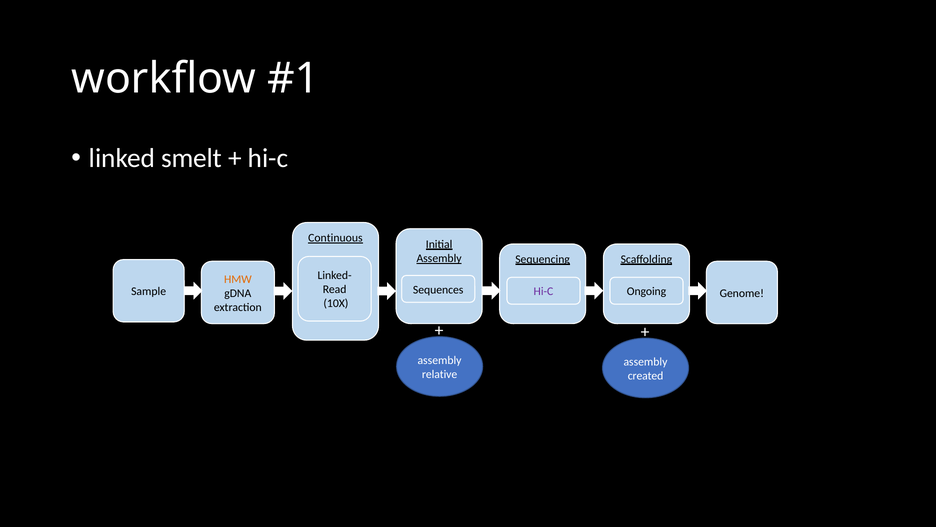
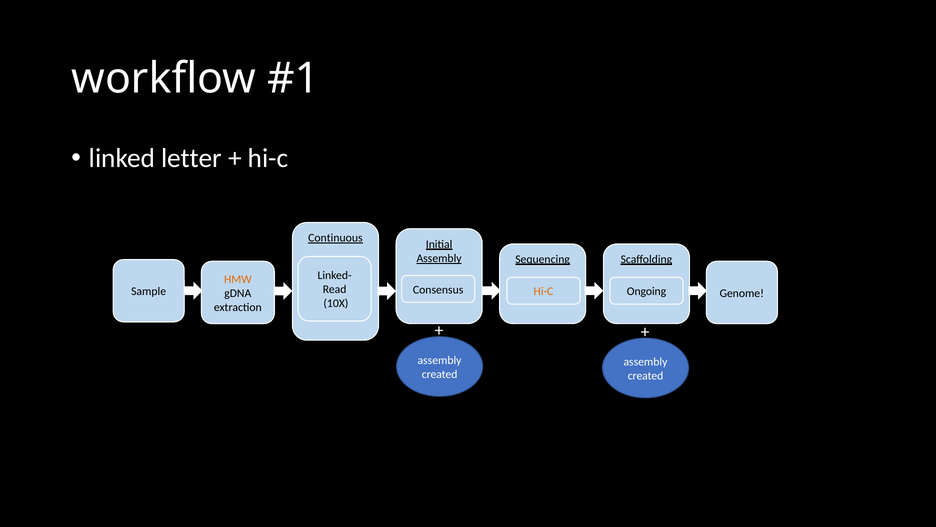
smelt: smelt -> letter
Sequences: Sequences -> Consensus
Hi-C at (543, 291) colour: purple -> orange
relative at (440, 374): relative -> created
